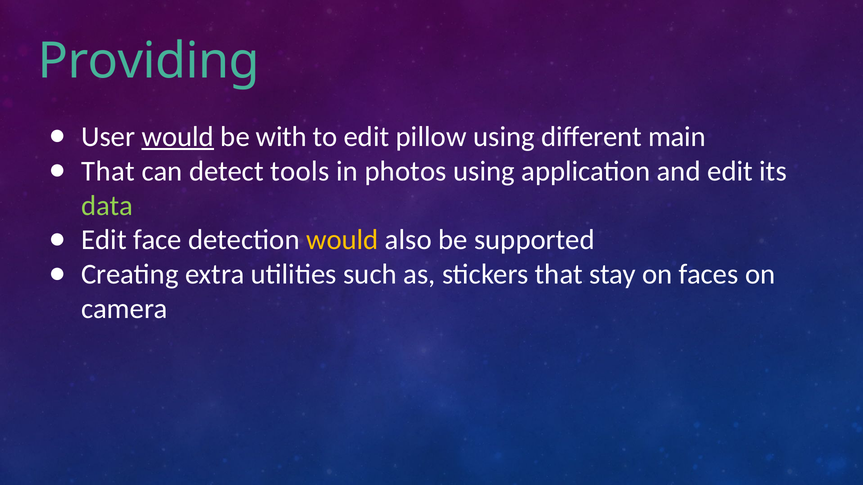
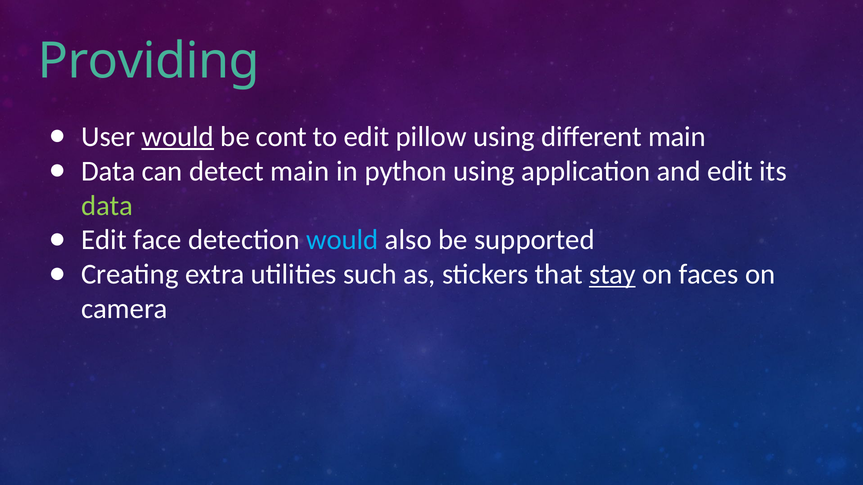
with: with -> cont
That at (108, 171): That -> Data
detect tools: tools -> main
photos: photos -> python
would at (342, 240) colour: yellow -> light blue
stay underline: none -> present
